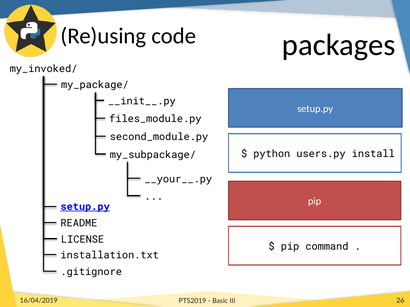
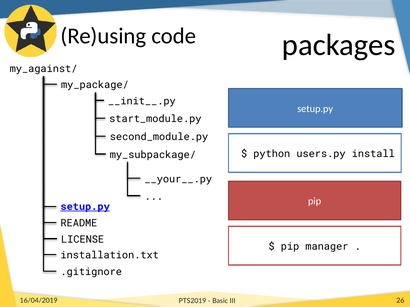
my_invoked/: my_invoked/ -> my_against/
files_module.py: files_module.py -> start_module.py
command: command -> manager
